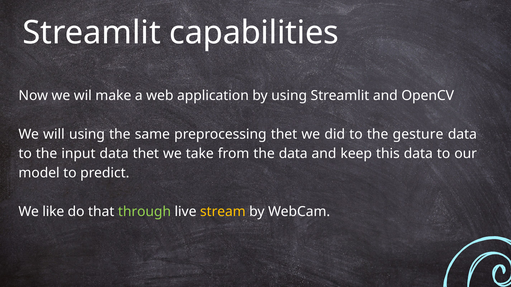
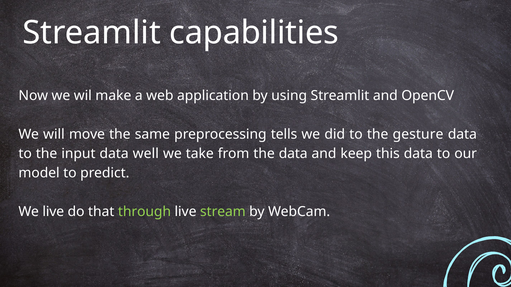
will using: using -> move
preprocessing thet: thet -> tells
data thet: thet -> well
We like: like -> live
stream colour: yellow -> light green
